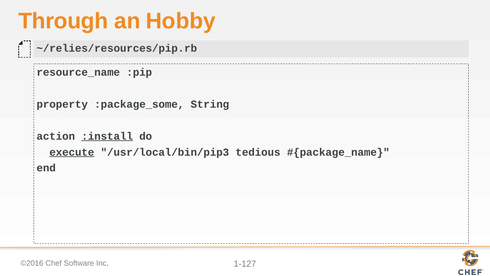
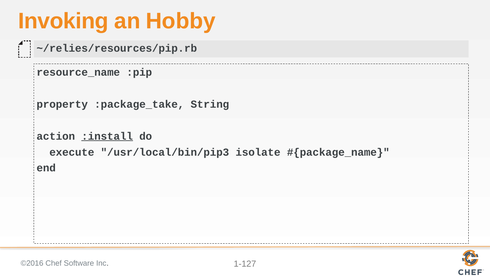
Through: Through -> Invoking
:package_some: :package_some -> :package_take
execute underline: present -> none
tedious: tedious -> isolate
